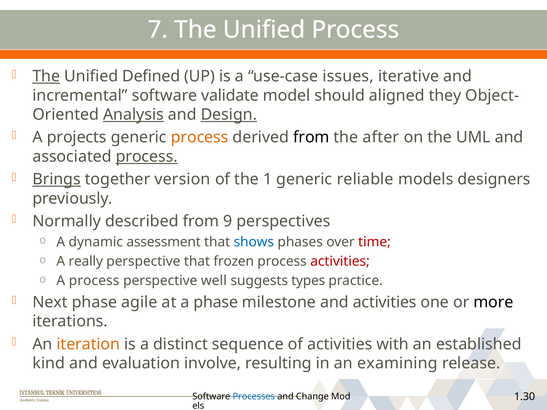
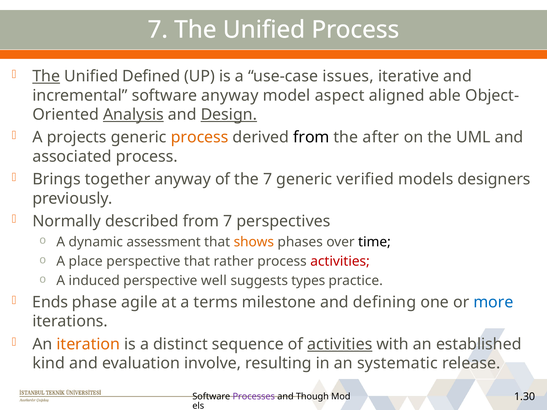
software validate: validate -> anyway
should: should -> aspect
they: they -> able
process at (147, 157) underline: present -> none
Brings underline: present -> none
together version: version -> anyway
the 1: 1 -> 7
reliable: reliable -> verified
from 9: 9 -> 7
shows colour: blue -> orange
time colour: red -> black
really: really -> place
frozen: frozen -> rather
A process: process -> induced
Next: Next -> Ends
a phase: phase -> terms
and activities: activities -> defining
more colour: black -> blue
activities at (340, 344) underline: none -> present
examining: examining -> systematic
Processes colour: blue -> purple
Change: Change -> Though
